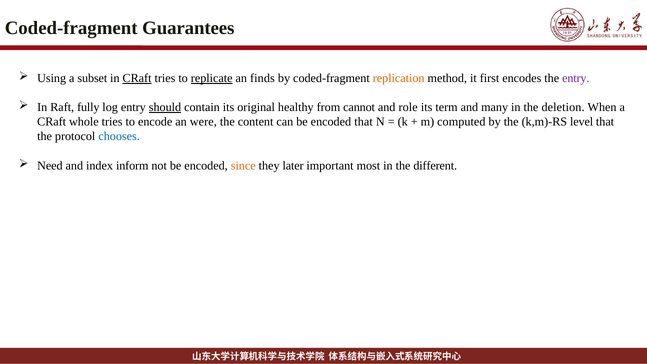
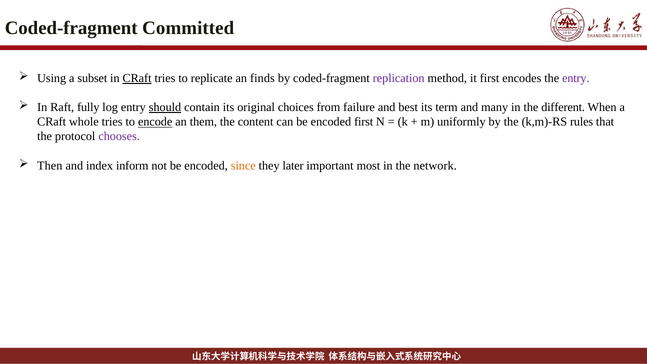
Guarantees: Guarantees -> Committed
replicate underline: present -> none
replication colour: orange -> purple
healthy: healthy -> choices
cannot: cannot -> failure
role: role -> best
deletion: deletion -> different
encode underline: none -> present
were: were -> them
encoded that: that -> first
computed: computed -> uniformly
level: level -> rules
chooses colour: blue -> purple
Need: Need -> Then
different: different -> network
